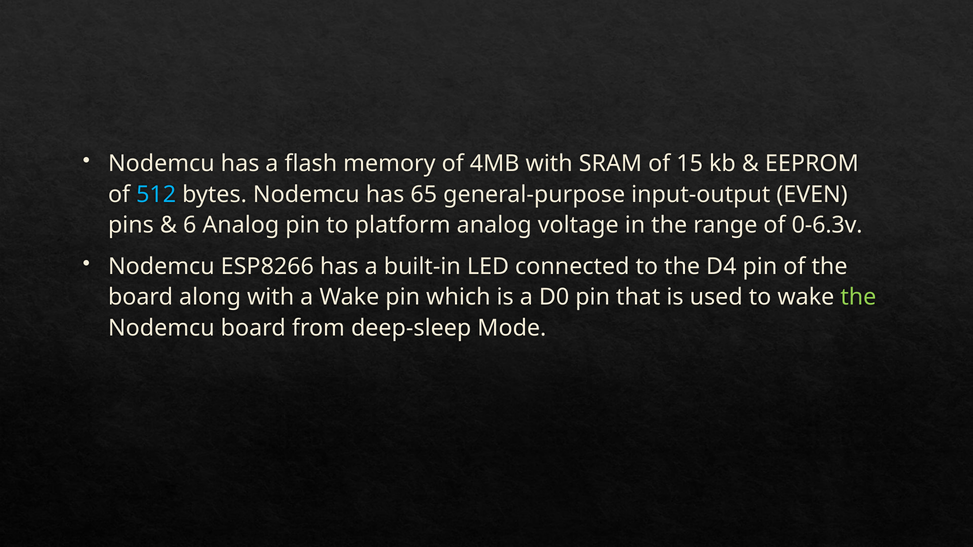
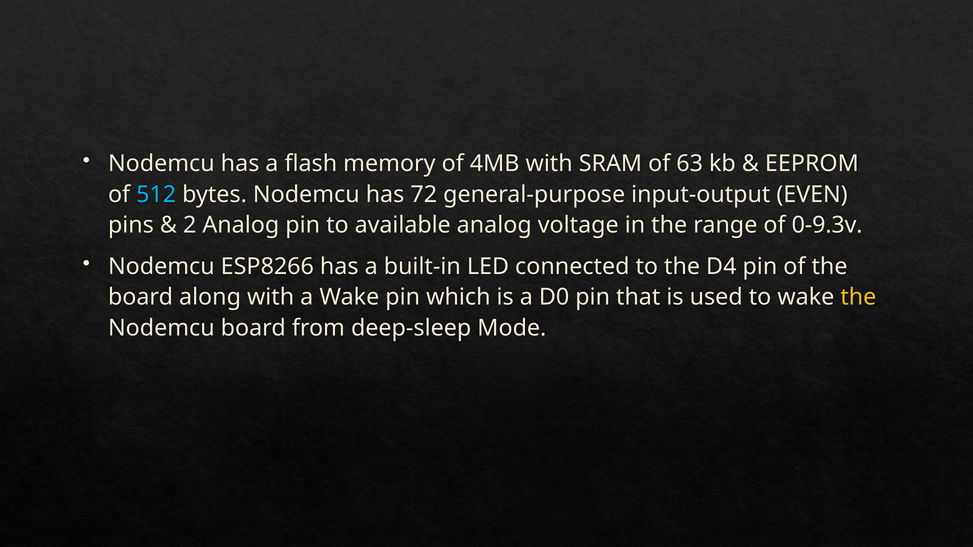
15: 15 -> 63
65: 65 -> 72
6: 6 -> 2
platform: platform -> available
0-6.3v: 0-6.3v -> 0-9.3v
the at (858, 297) colour: light green -> yellow
